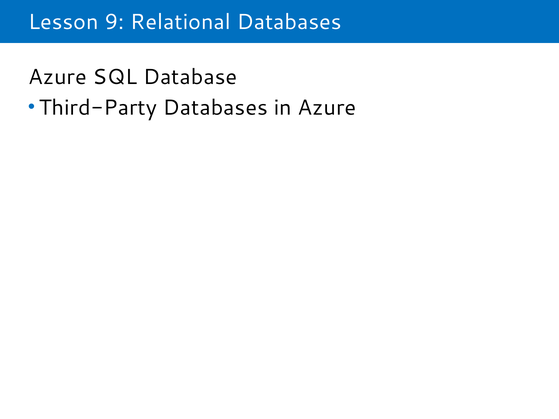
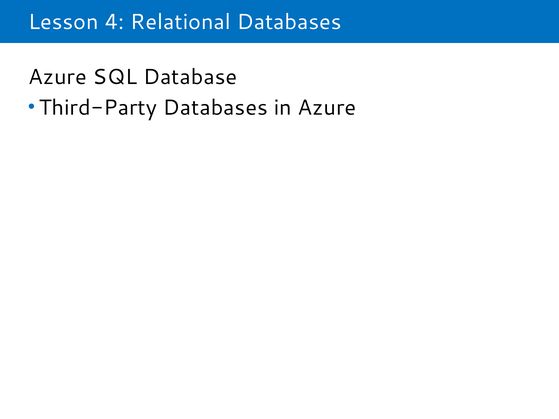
9: 9 -> 4
